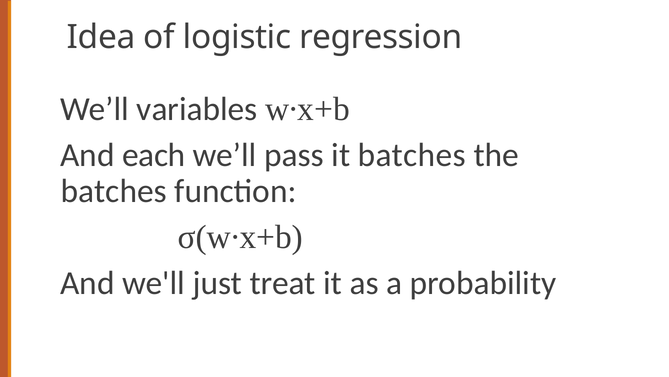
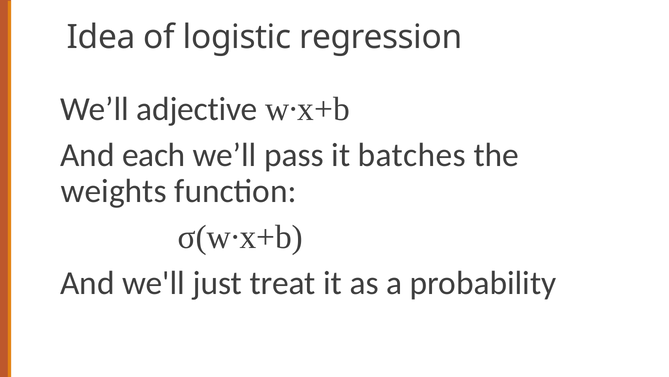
variables: variables -> adjective
batches at (114, 191): batches -> weights
